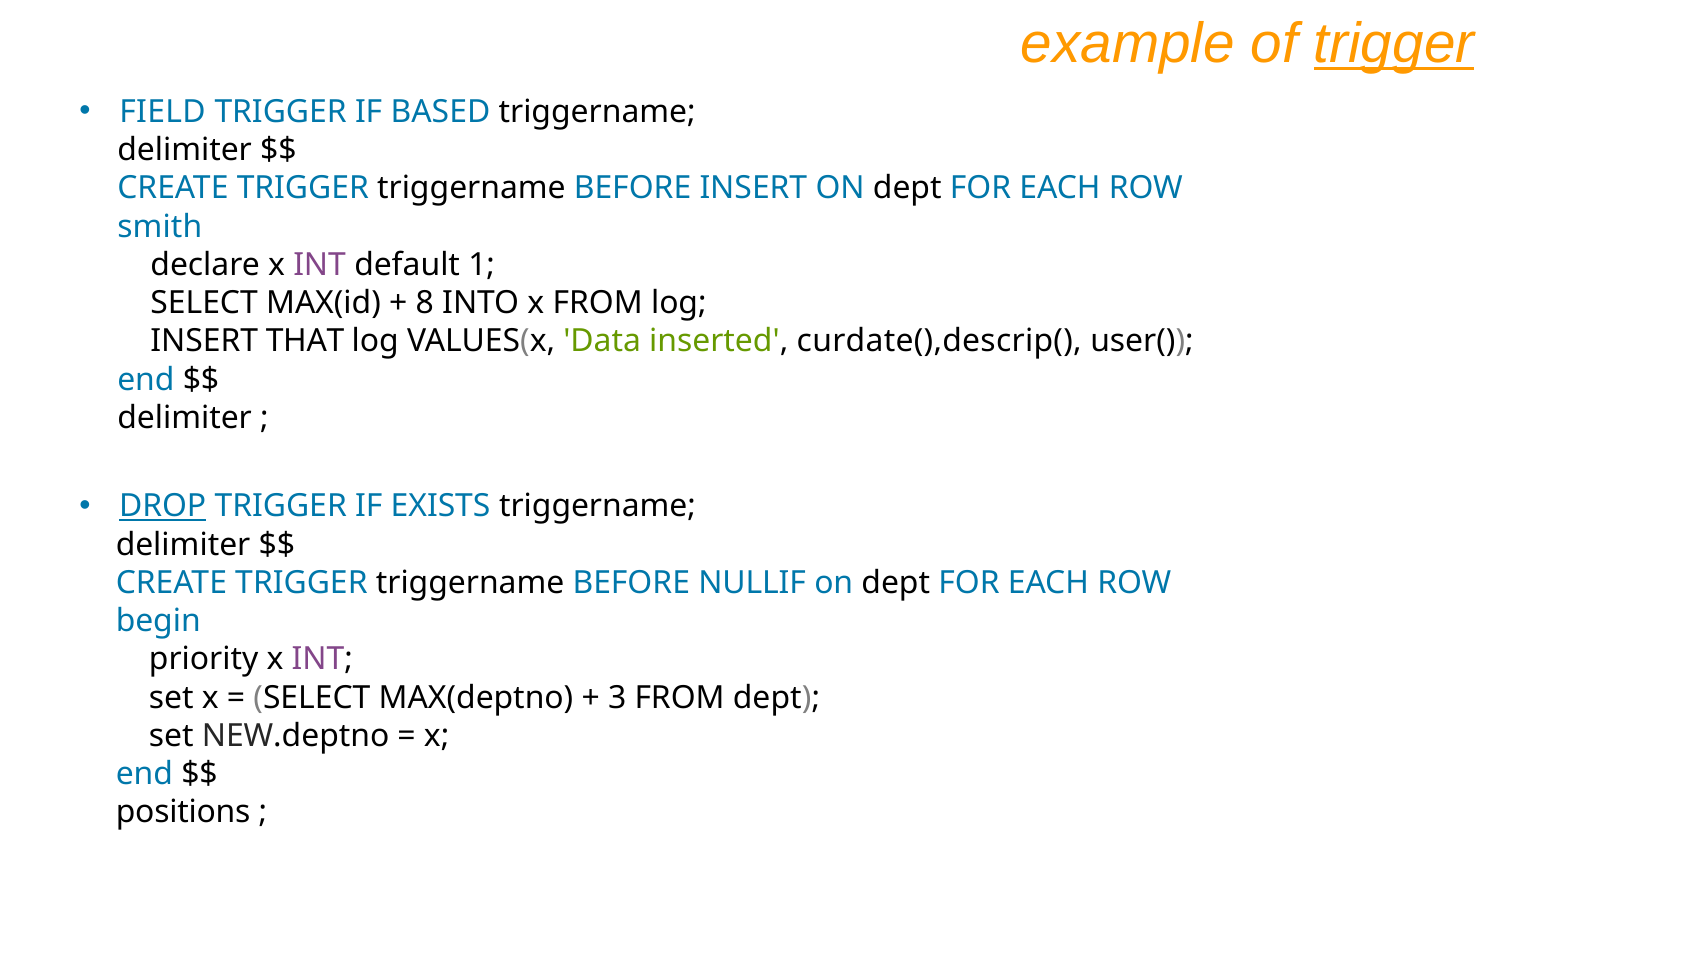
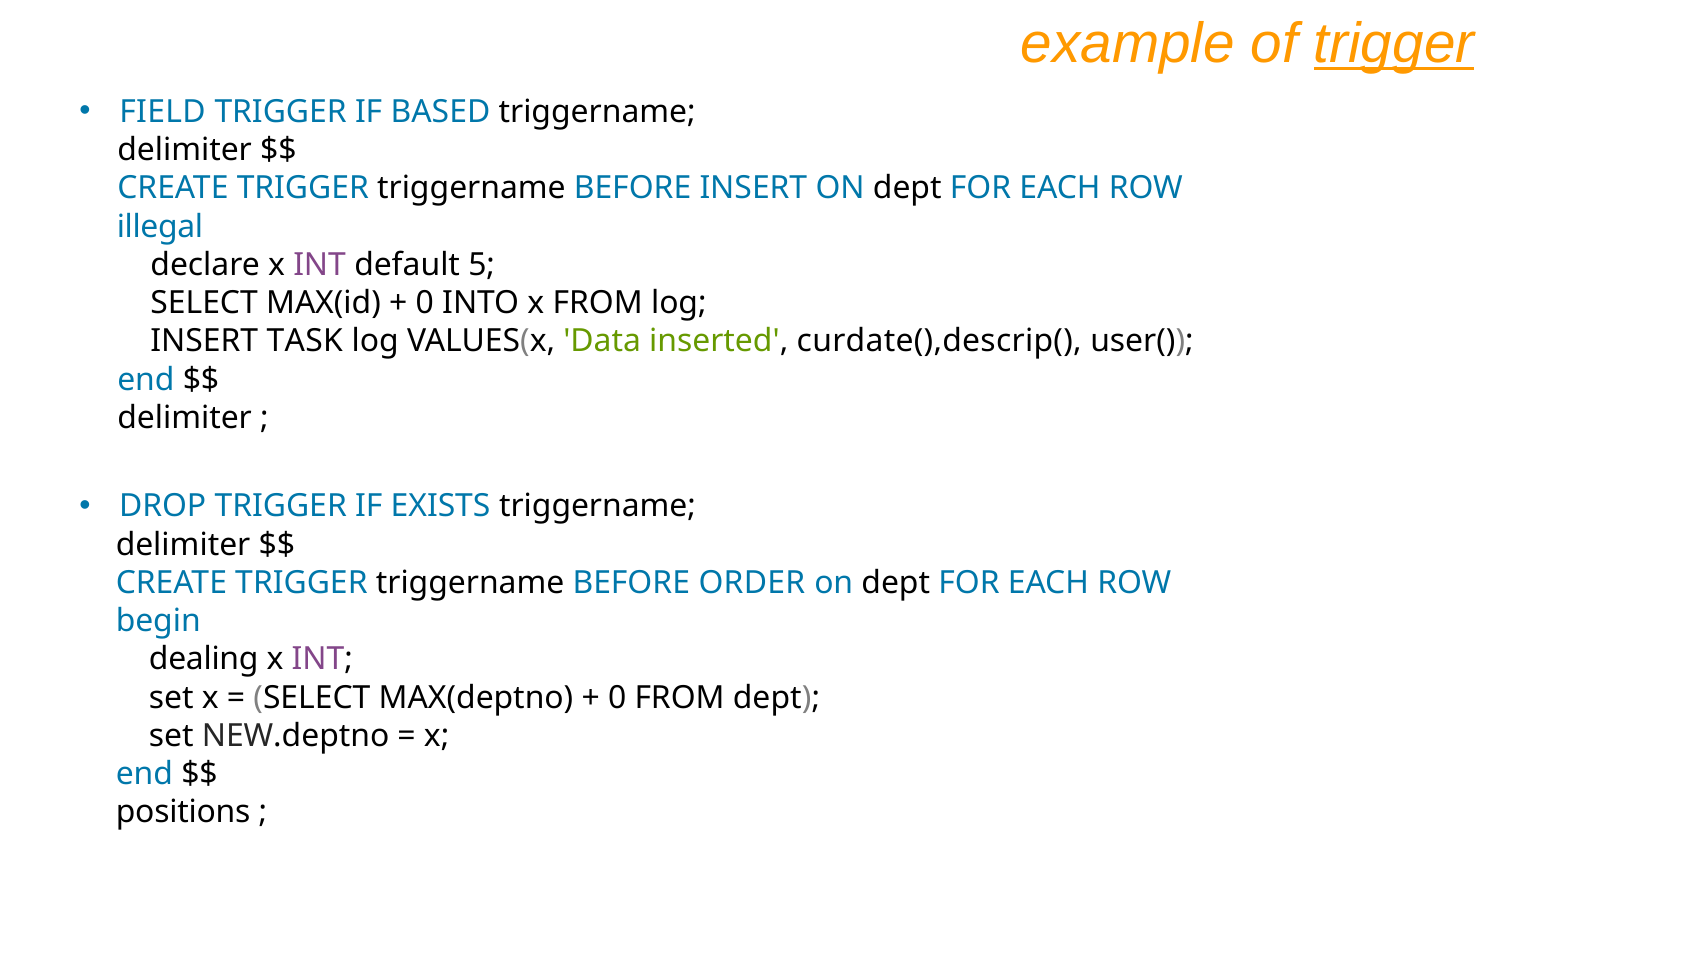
smith: smith -> illegal
1: 1 -> 5
8 at (425, 303): 8 -> 0
THAT: THAT -> TASK
DROP underline: present -> none
NULLIF: NULLIF -> ORDER
priority: priority -> dealing
3 at (617, 698): 3 -> 0
